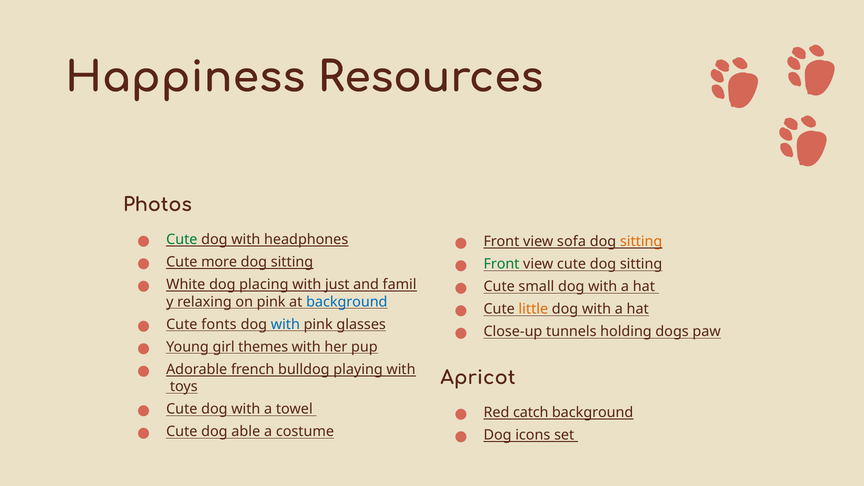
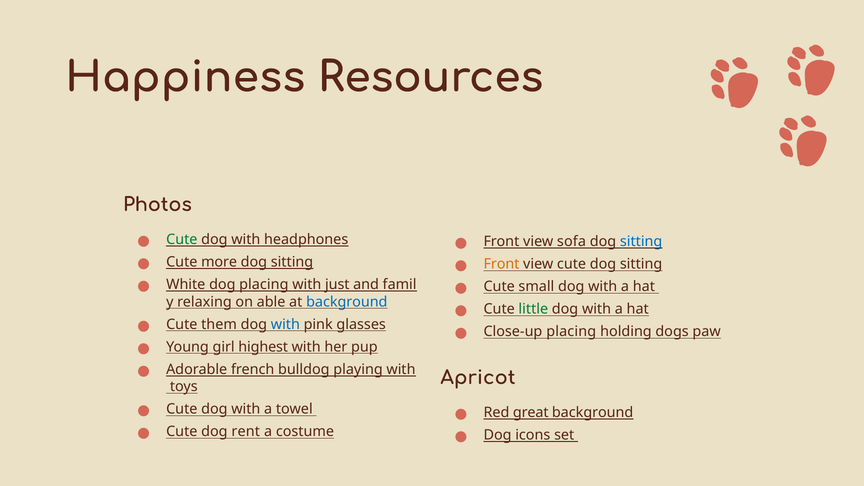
sitting at (641, 242) colour: orange -> blue
Front at (501, 264) colour: green -> orange
on pink: pink -> able
little colour: orange -> green
fonts: fonts -> them
Close-up tunnels: tunnels -> placing
themes: themes -> highest
catch: catch -> great
able: able -> rent
